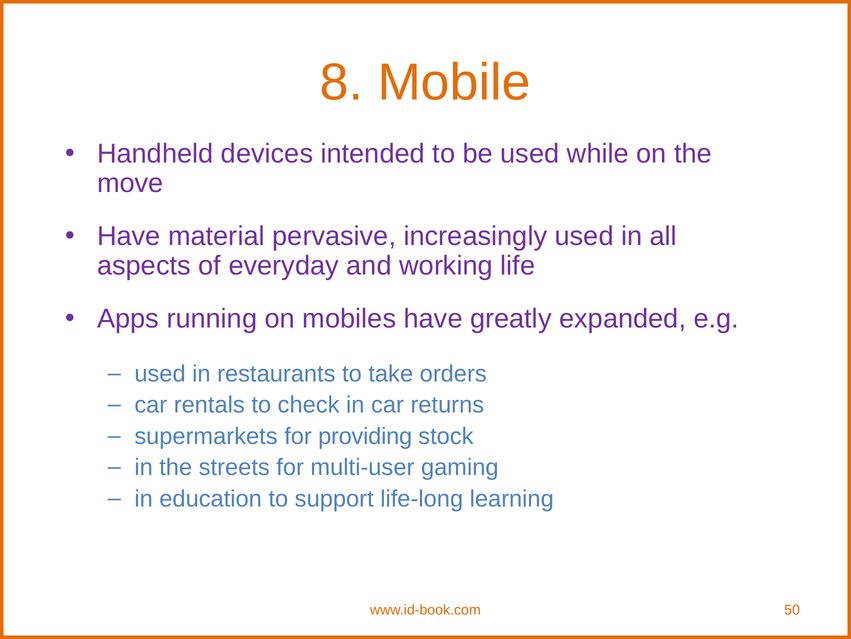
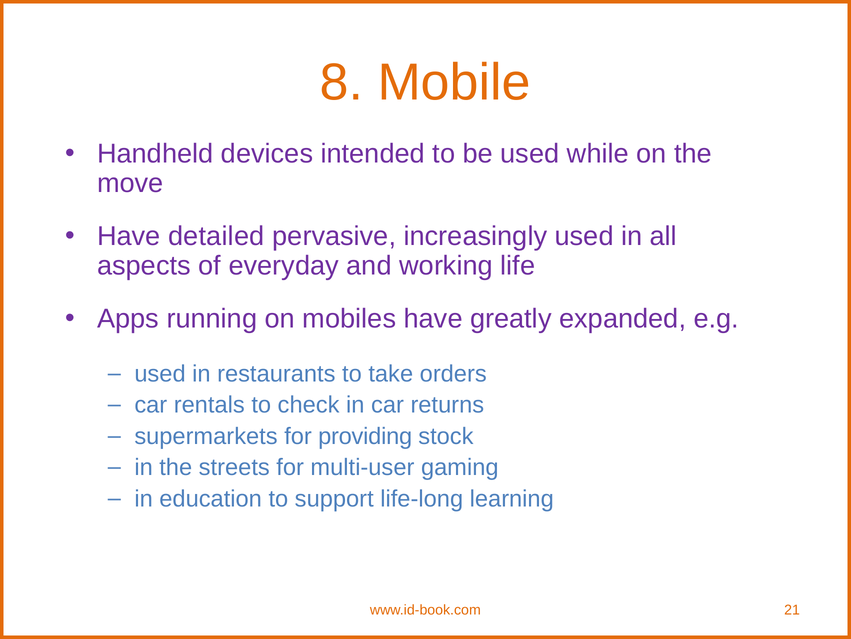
material: material -> detailed
50: 50 -> 21
